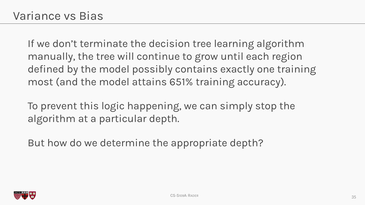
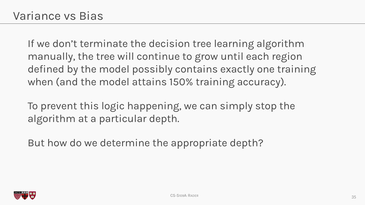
most: most -> when
651%: 651% -> 150%
